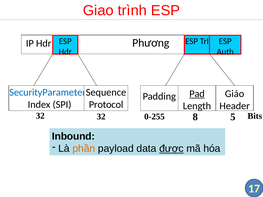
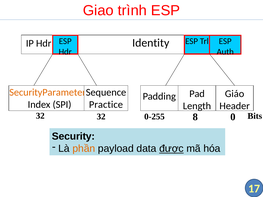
Phương: Phương -> Identity
SecurityParameters colour: blue -> orange
Pad underline: present -> none
Protocol: Protocol -> Practice
5: 5 -> 0
Inbound: Inbound -> Security
